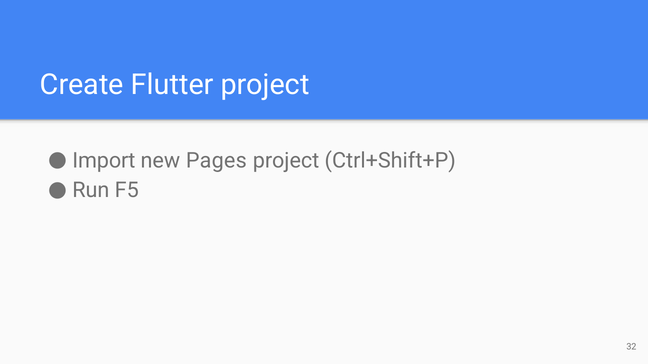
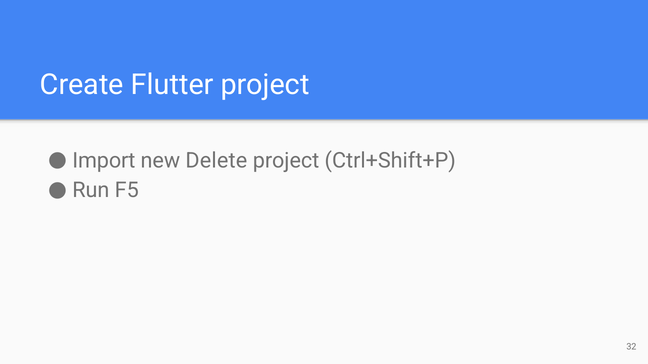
Pages: Pages -> Delete
